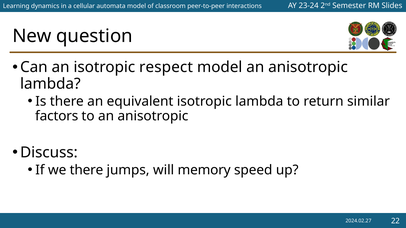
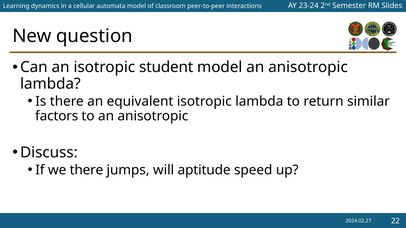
respect: respect -> student
memory: memory -> aptitude
